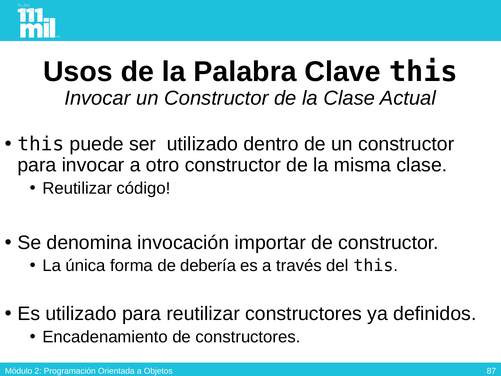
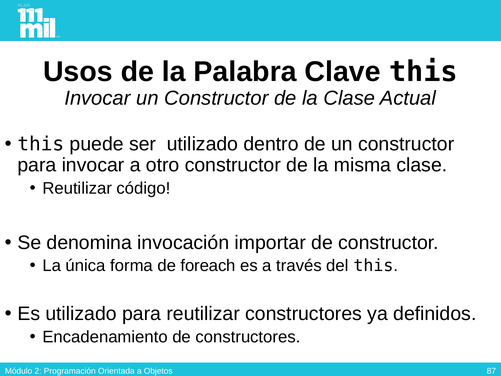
debería: debería -> foreach
